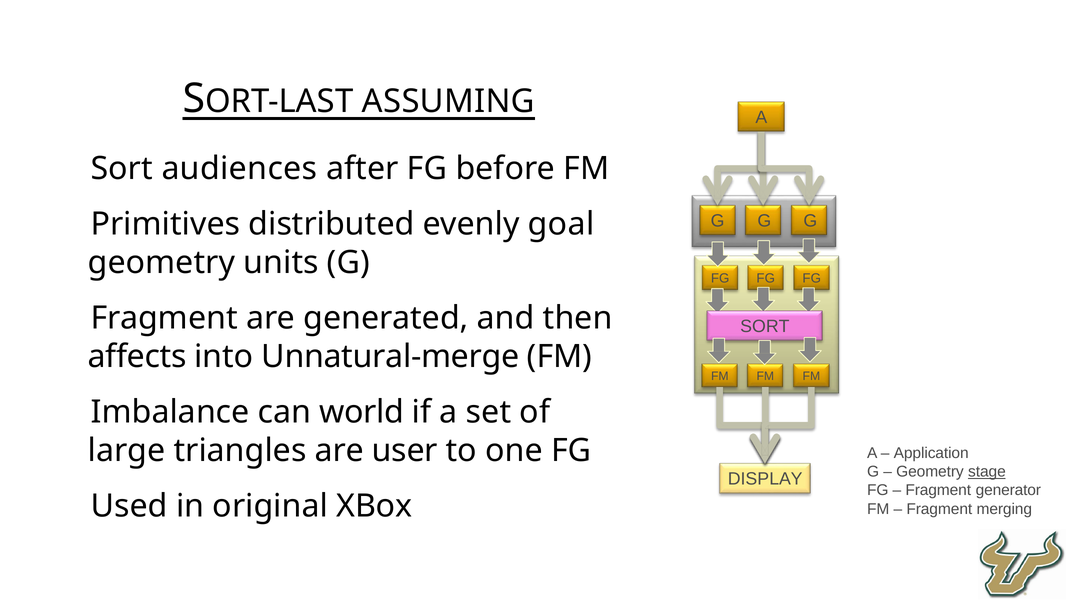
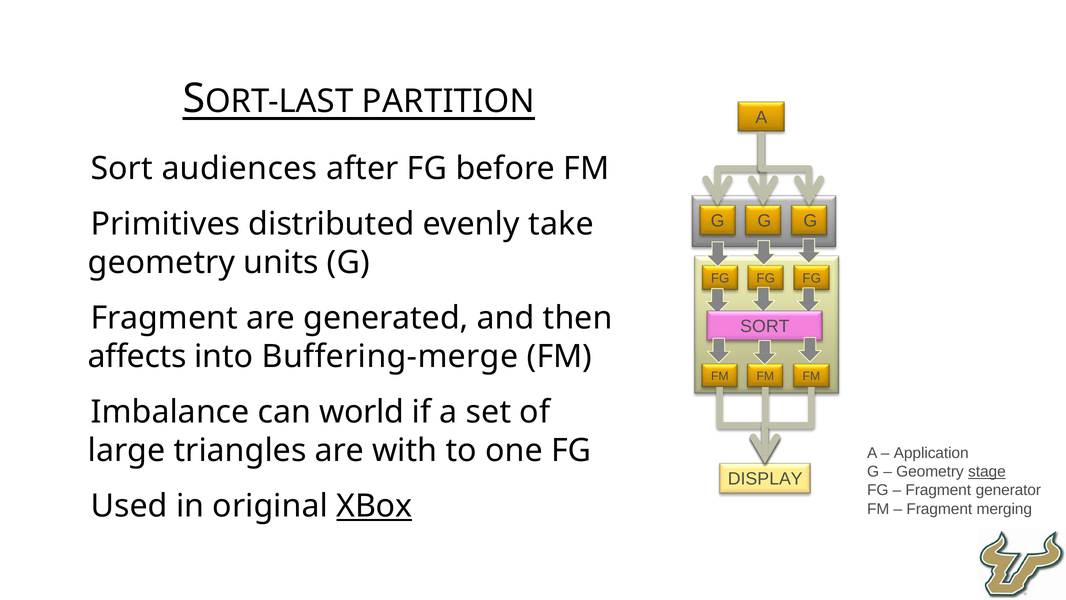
ASSUMING: ASSUMING -> PARTITION
goal: goal -> take
Unnatural-merge: Unnatural-merge -> Buffering-merge
user: user -> with
XBox underline: none -> present
